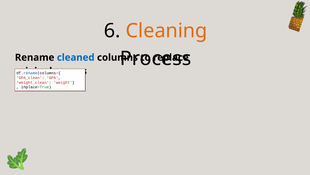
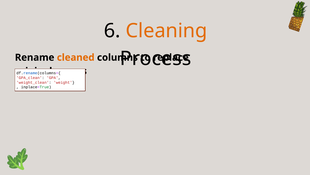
cleaned colour: blue -> orange
